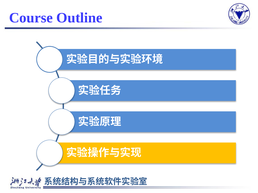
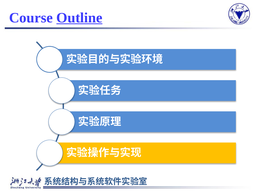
Outline underline: none -> present
